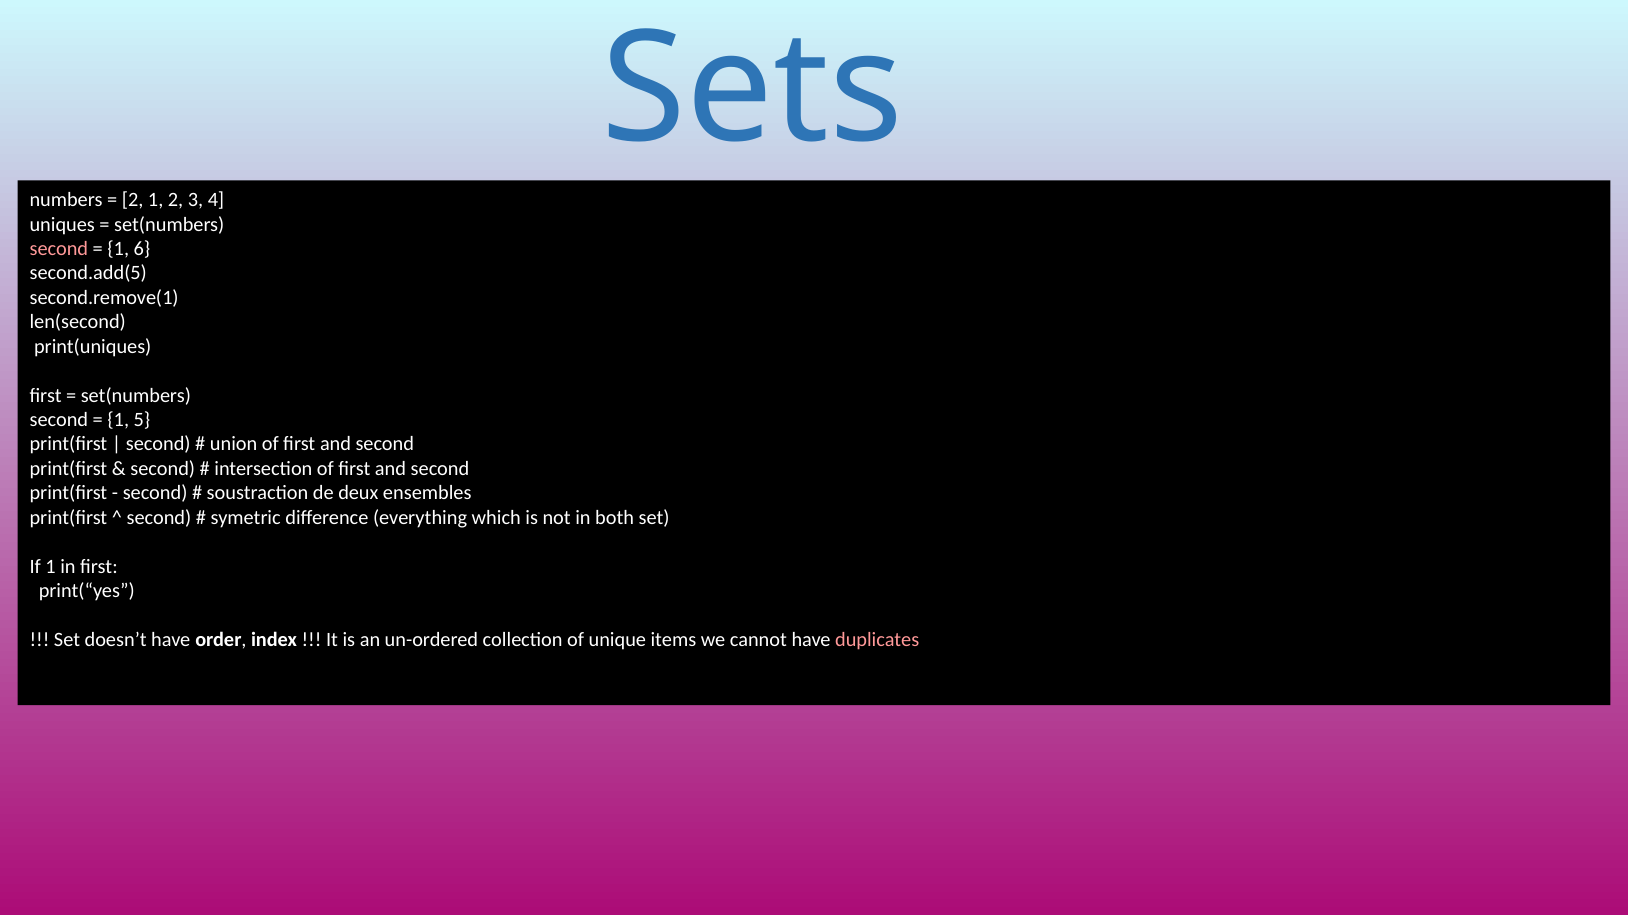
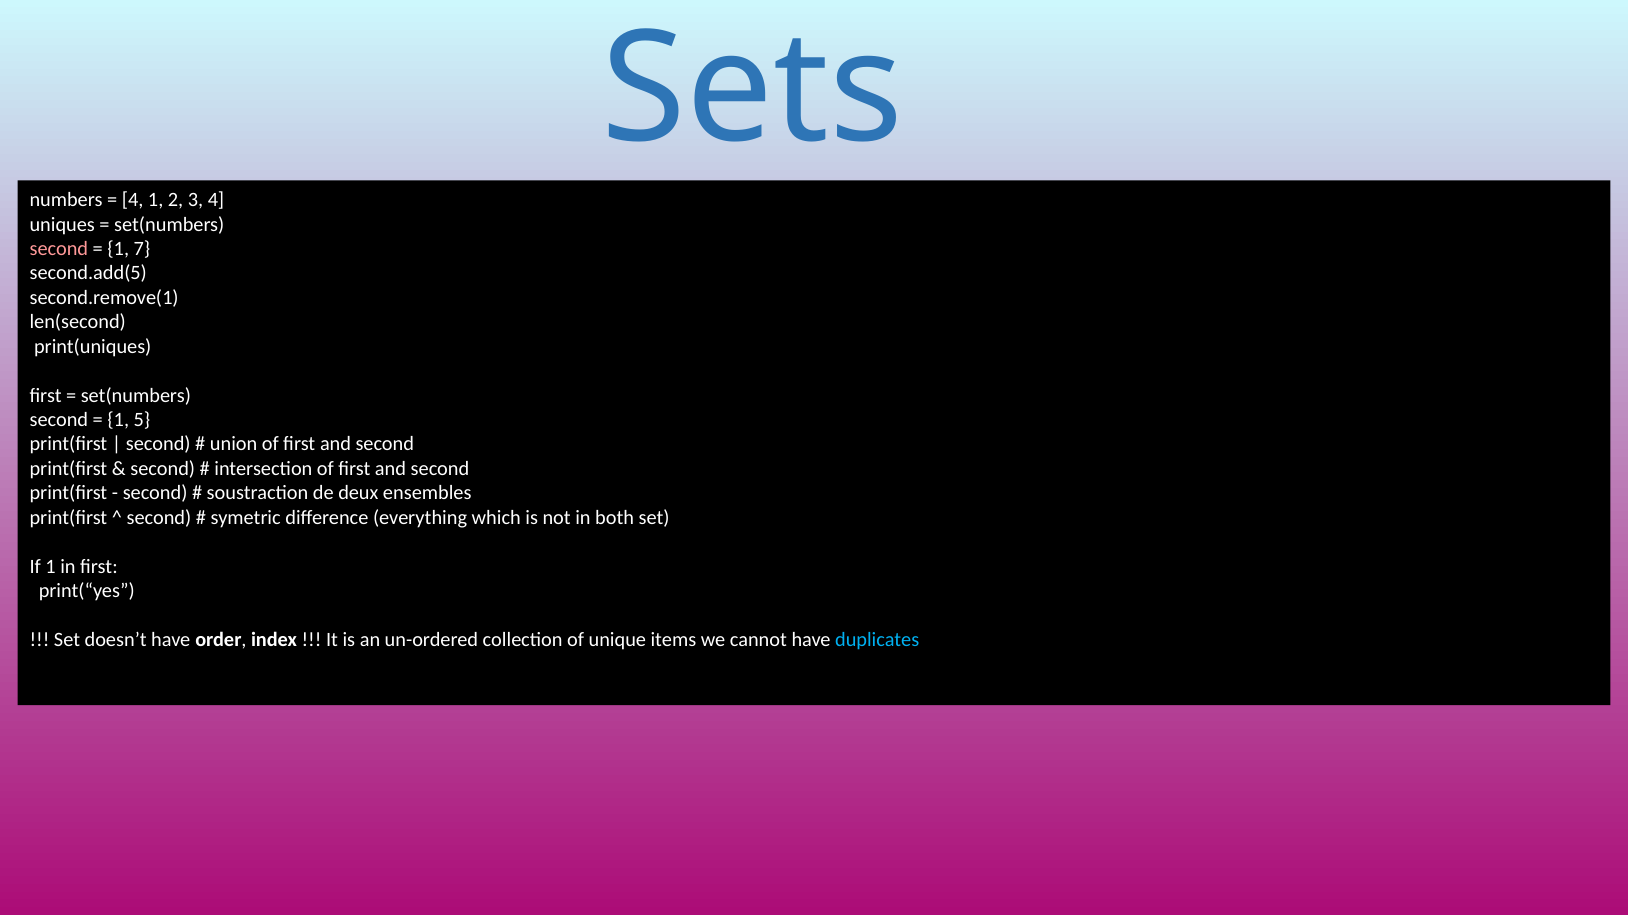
2 at (133, 200): 2 -> 4
6: 6 -> 7
duplicates colour: pink -> light blue
